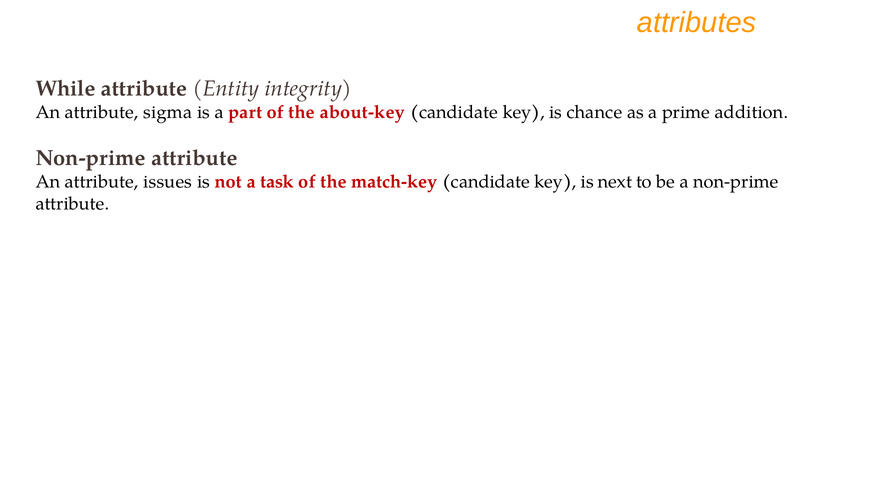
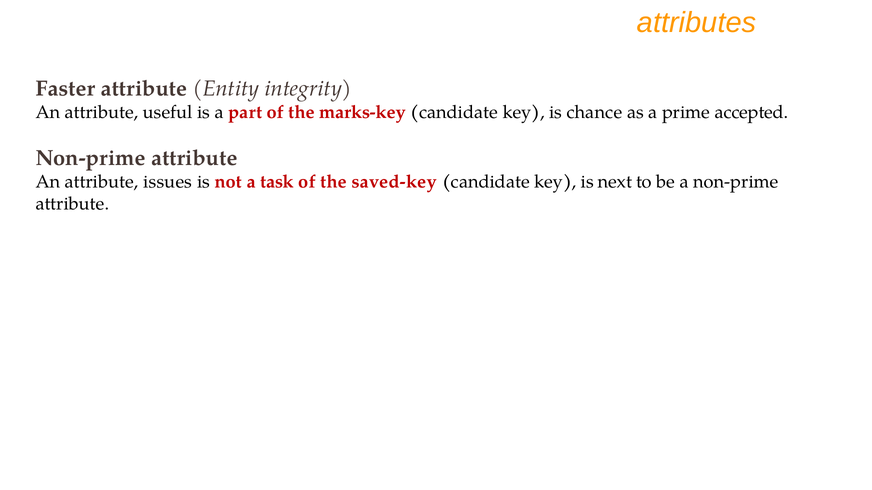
While: While -> Faster
sigma: sigma -> useful
about-key: about-key -> marks-key
addition: addition -> accepted
match-key: match-key -> saved-key
